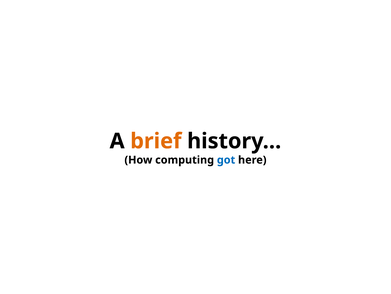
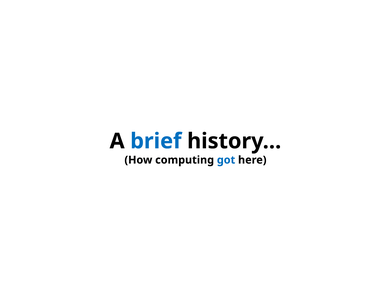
brief colour: orange -> blue
